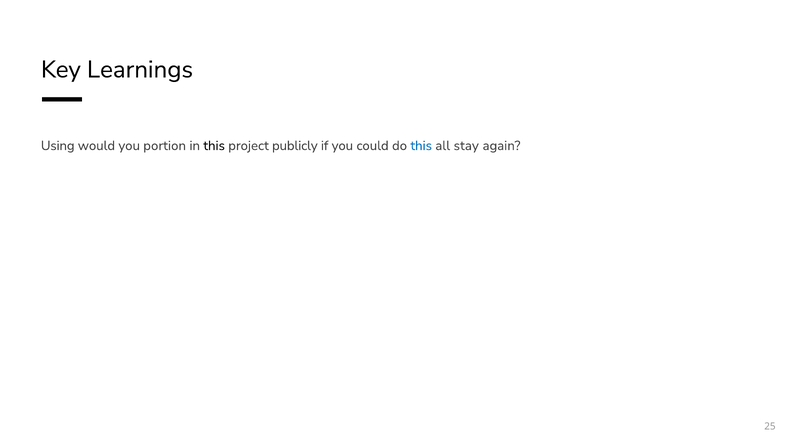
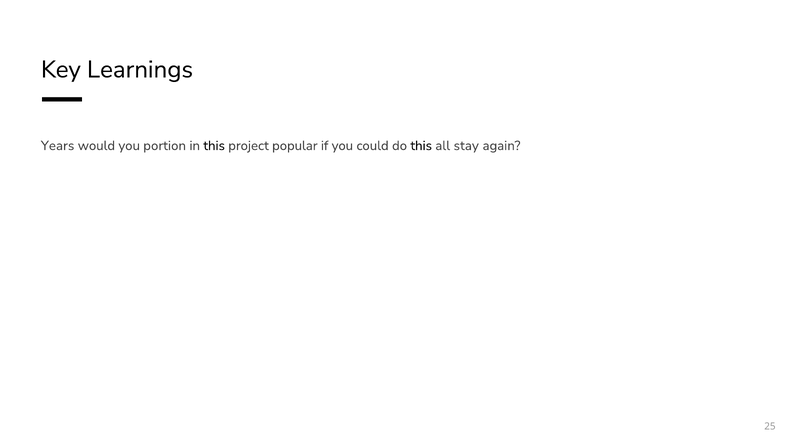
Using: Using -> Years
publicly: publicly -> popular
this at (421, 146) colour: blue -> black
